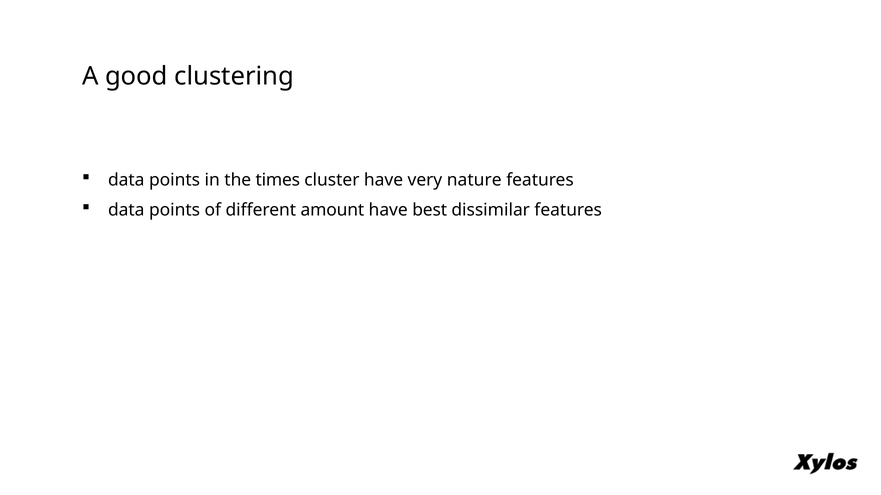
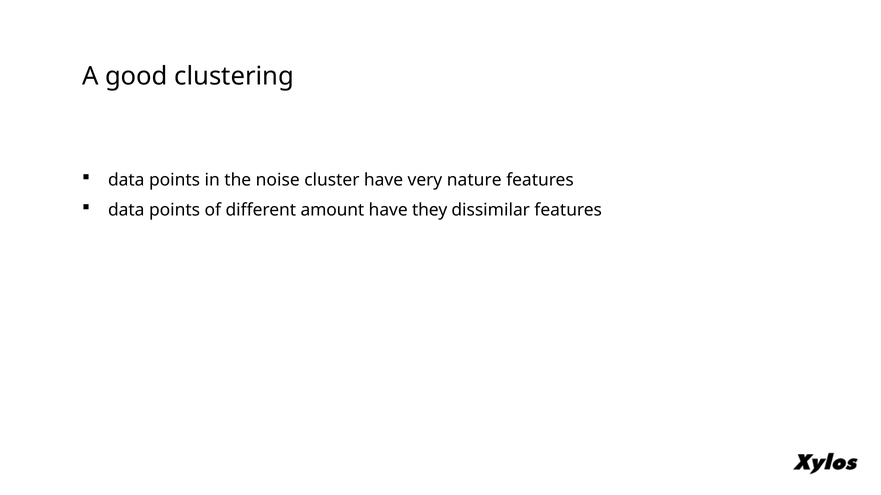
times: times -> noise
best: best -> they
